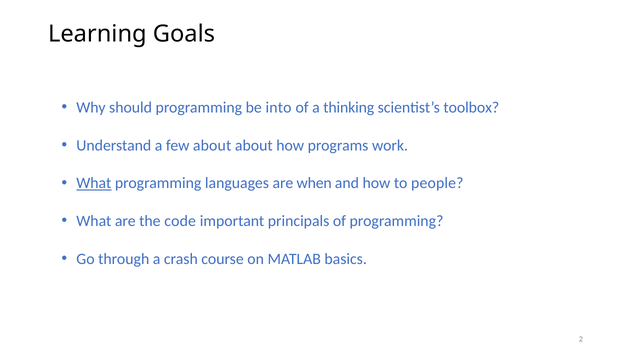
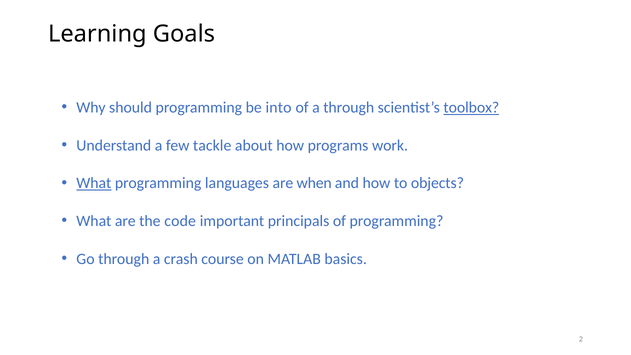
a thinking: thinking -> through
toolbox underline: none -> present
few about: about -> tackle
people: people -> objects
